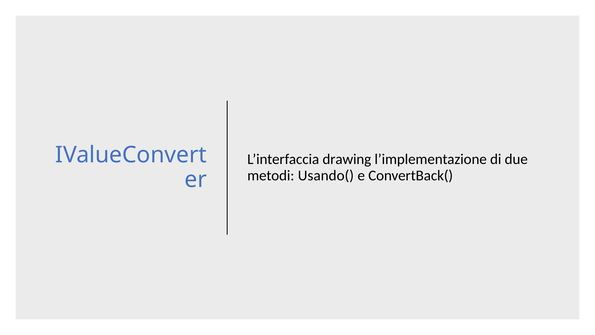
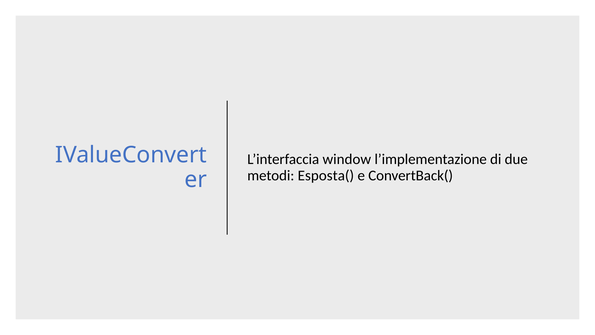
drawing: drawing -> window
Usando(: Usando( -> Esposta(
